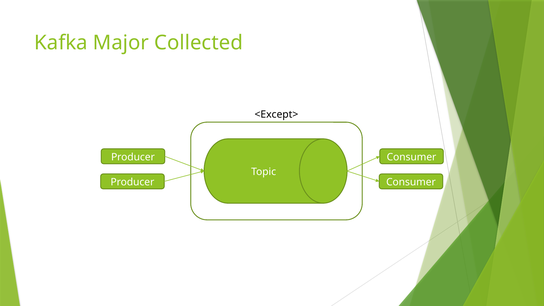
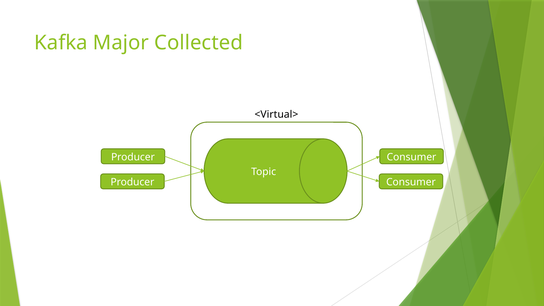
<Except>: <Except> -> <Virtual>
